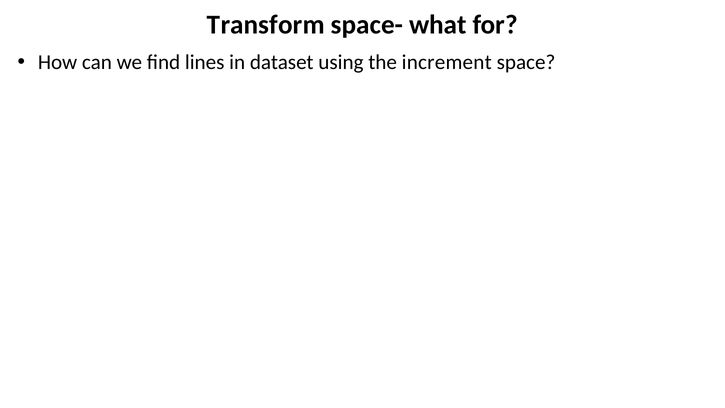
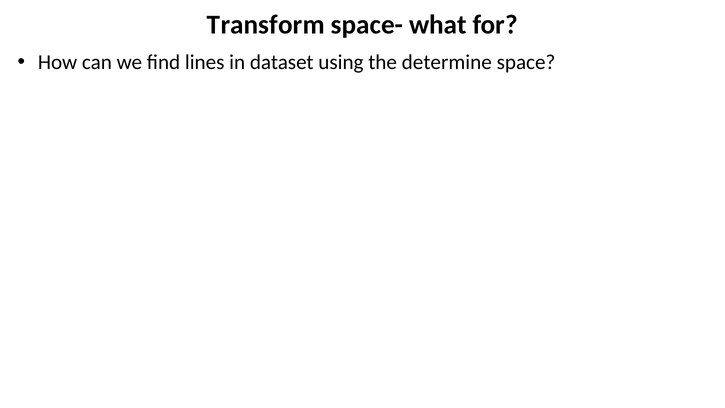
increment: increment -> determine
